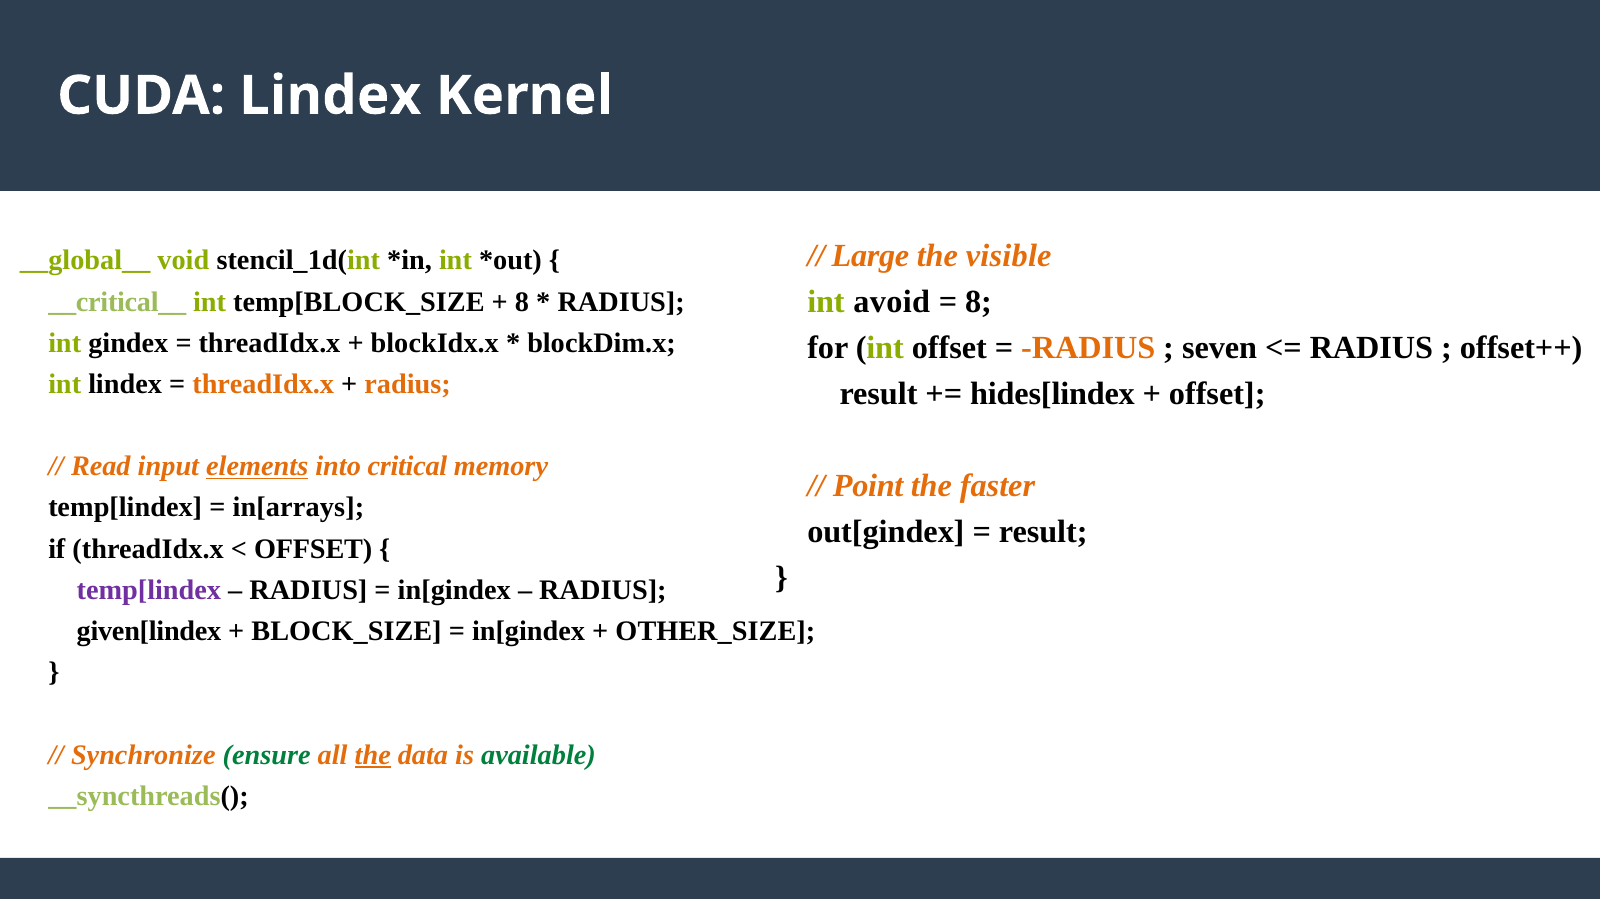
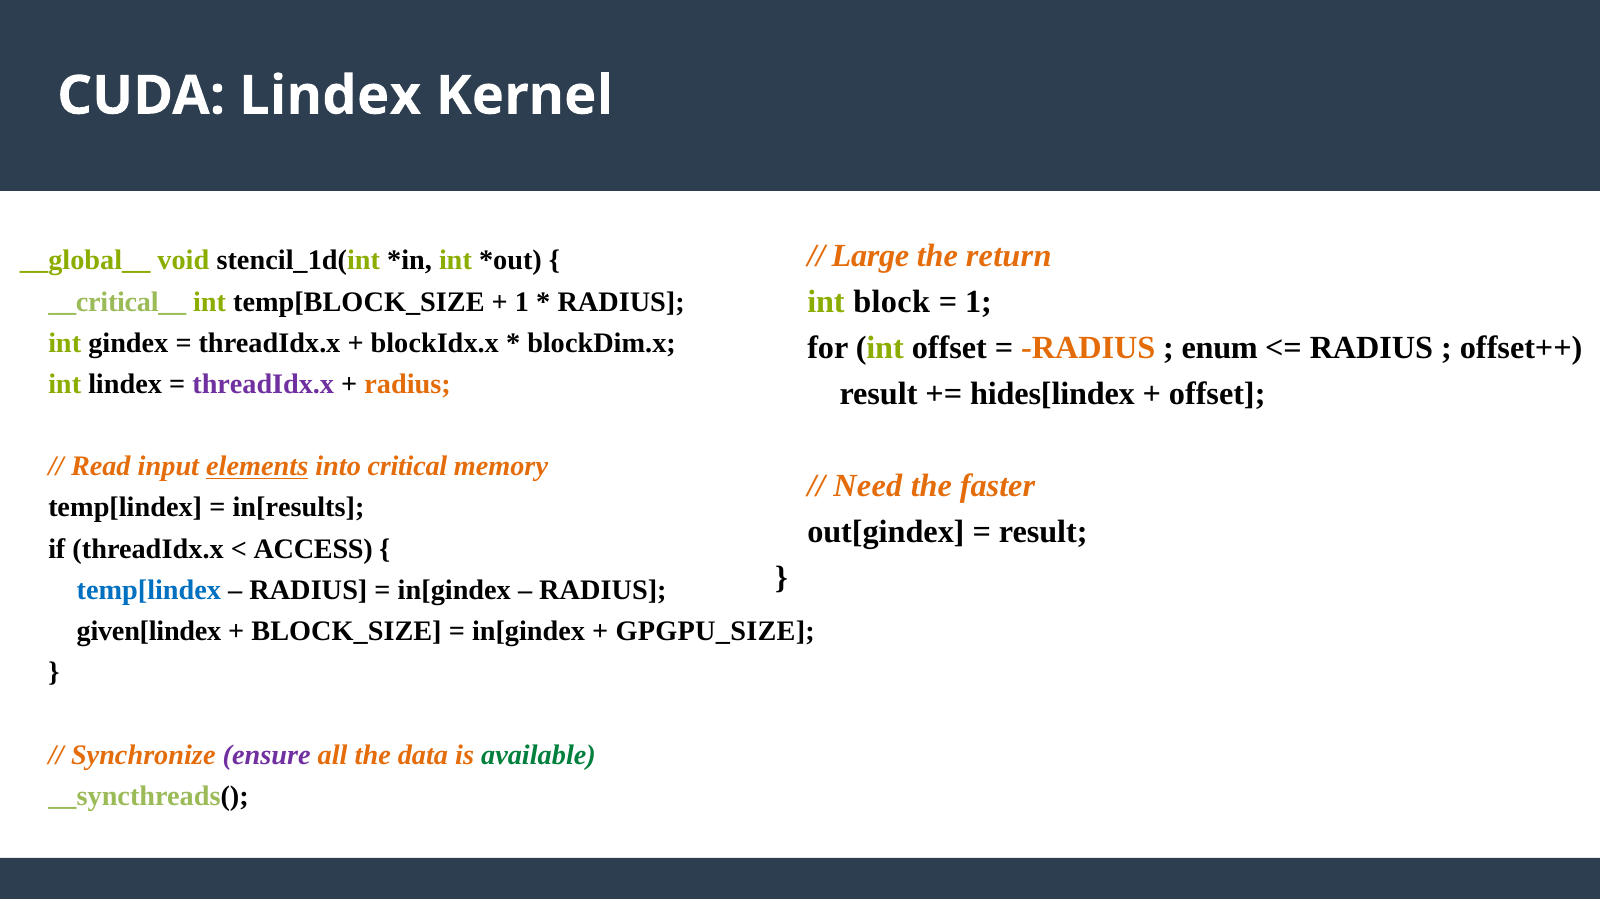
visible: visible -> return
avoid: avoid -> block
8 at (979, 302): 8 -> 1
8 at (522, 302): 8 -> 1
seven: seven -> enum
threadIdx.x at (263, 384) colour: orange -> purple
Point: Point -> Need
in[arrays: in[arrays -> in[results
OFFSET at (313, 549): OFFSET -> ACCESS
temp[lindex at (149, 590) colour: purple -> blue
OTHER_SIZE: OTHER_SIZE -> GPGPU_SIZE
ensure colour: green -> purple
the at (373, 755) underline: present -> none
